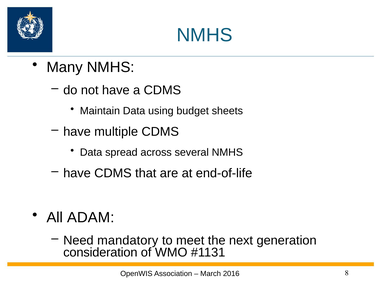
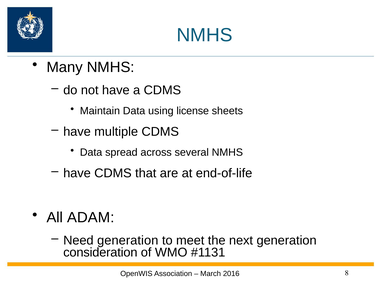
budget: budget -> license
Need mandatory: mandatory -> generation
